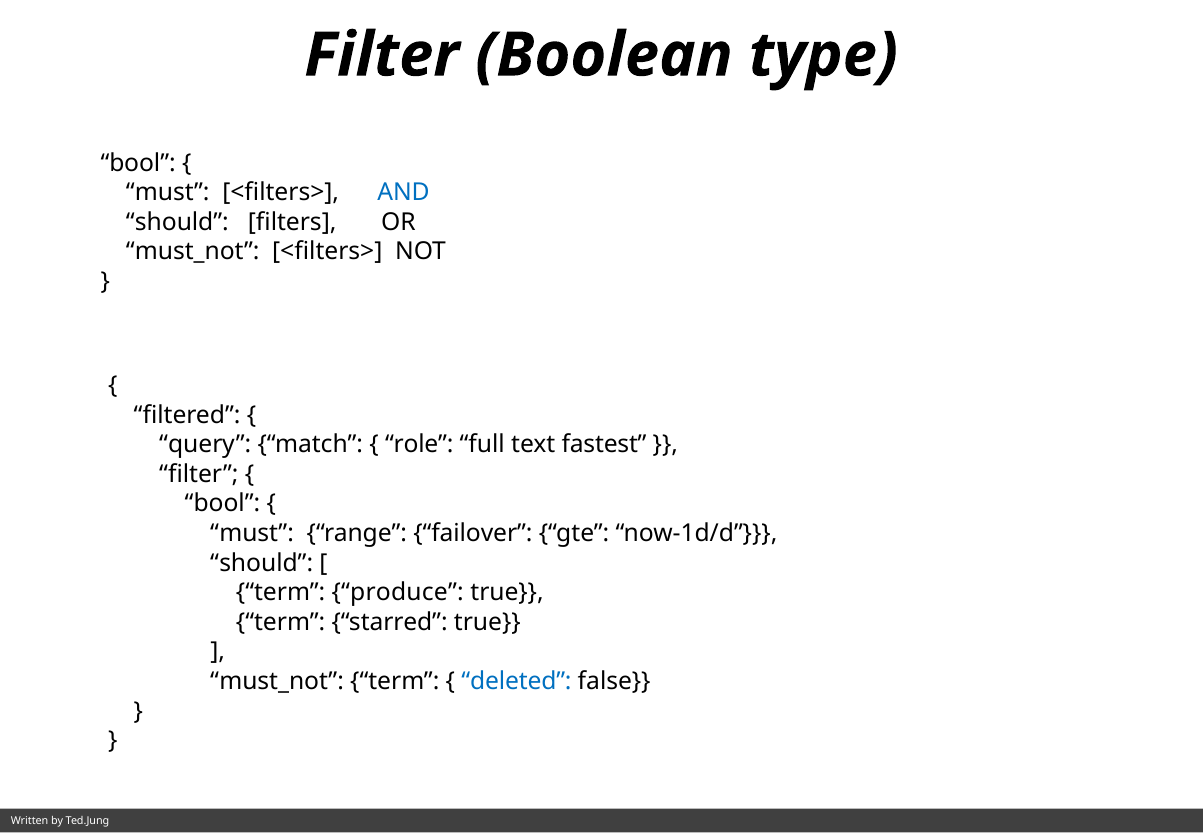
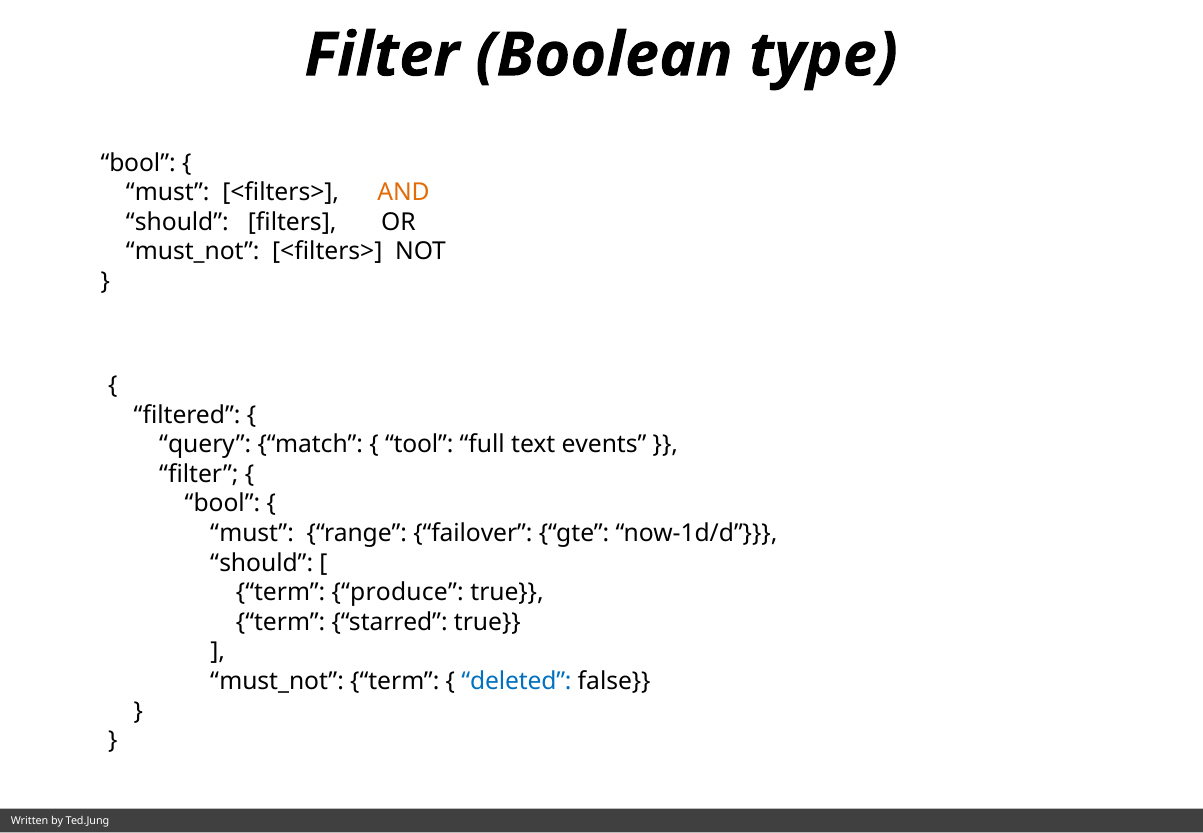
AND colour: blue -> orange
role: role -> tool
fastest: fastest -> events
